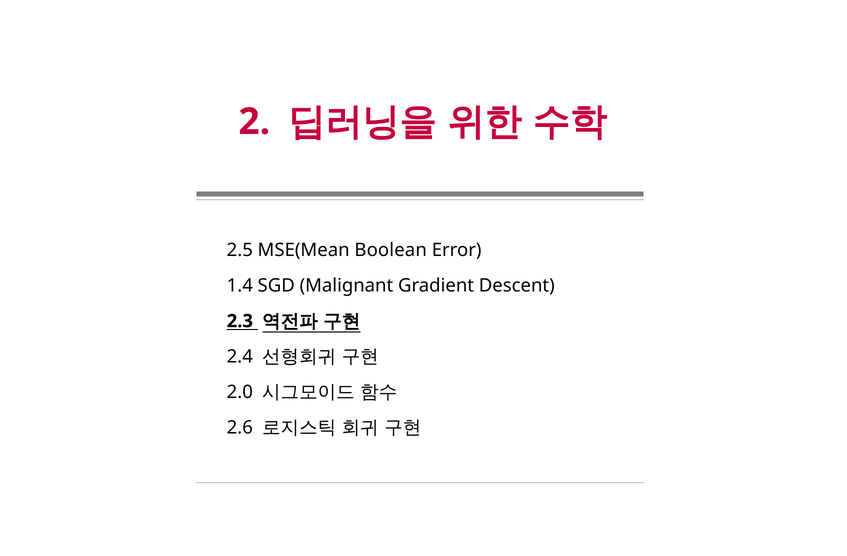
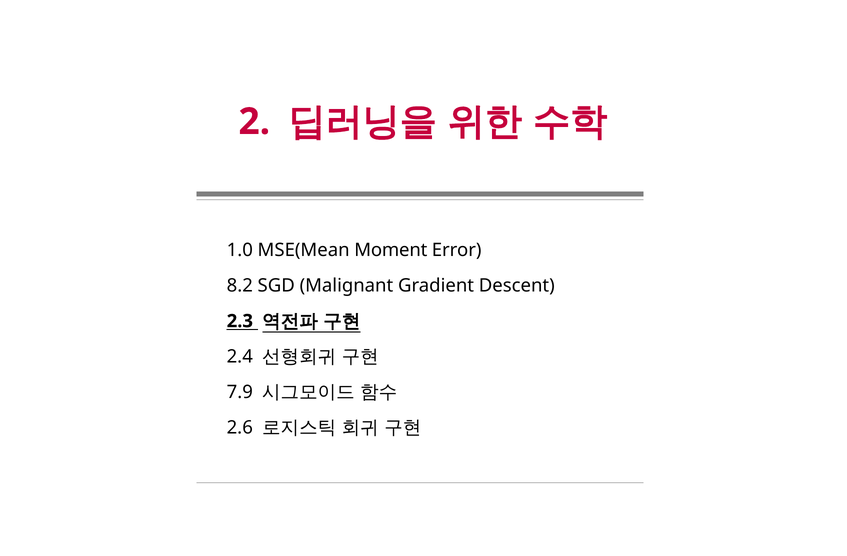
2.5: 2.5 -> 1.0
Boolean: Boolean -> Moment
1.4: 1.4 -> 8.2
2.0: 2.0 -> 7.9
